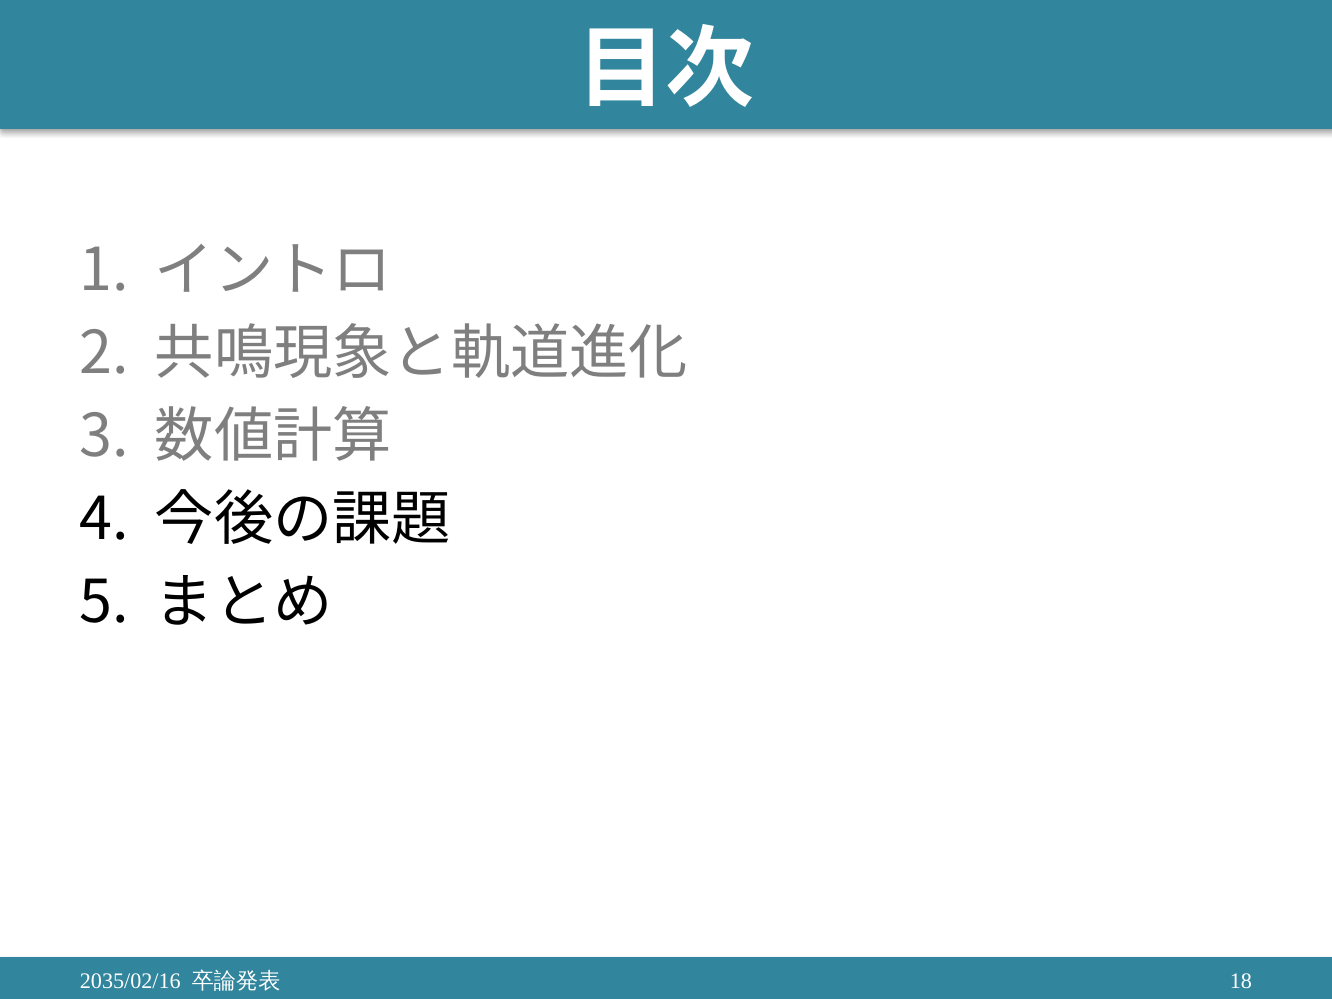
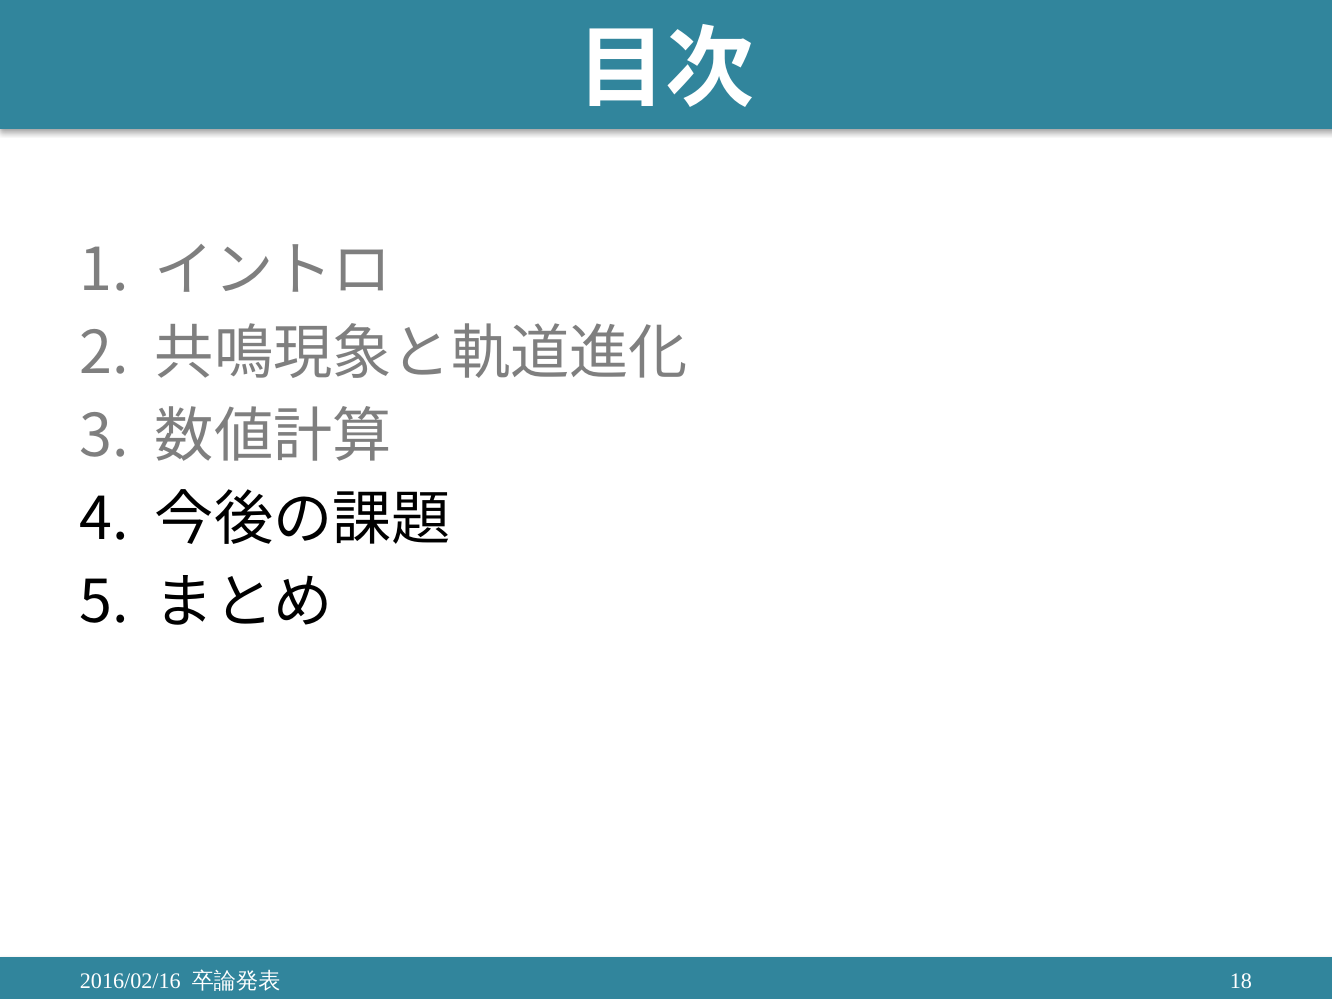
2035/02/16: 2035/02/16 -> 2016/02/16
